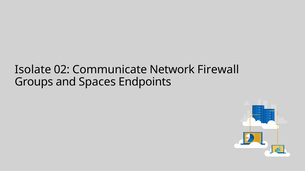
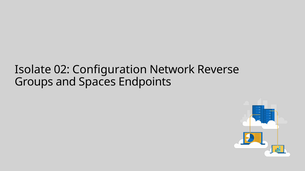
Communicate: Communicate -> Configuration
Firewall: Firewall -> Reverse
